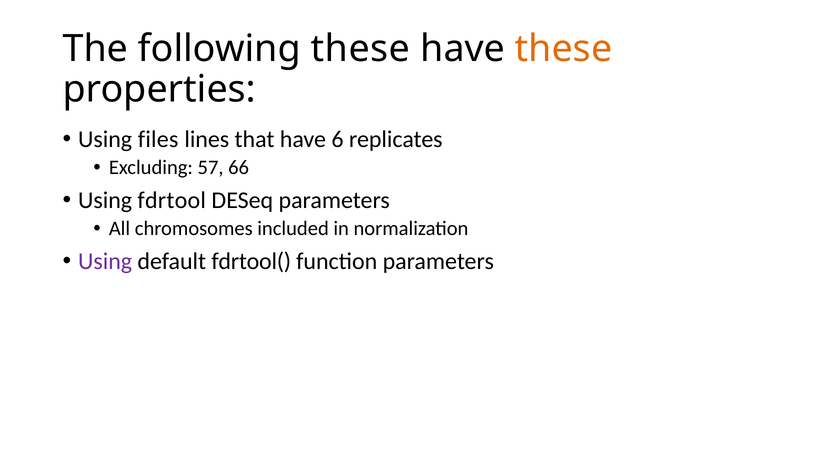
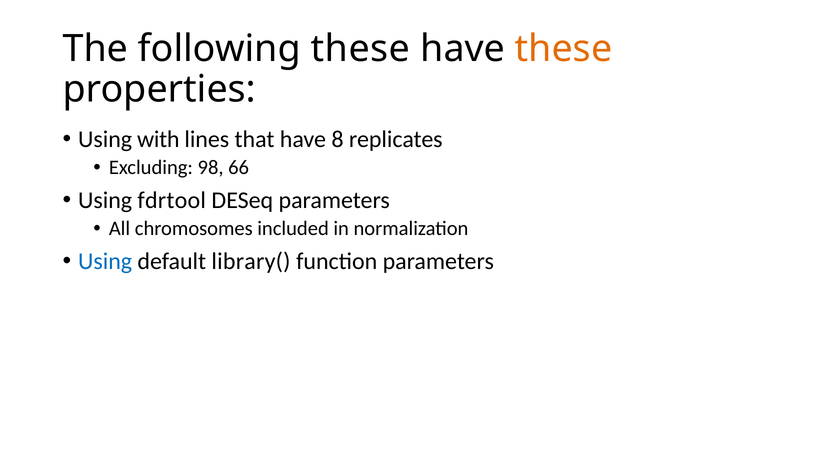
files: files -> with
6: 6 -> 8
57: 57 -> 98
Using at (105, 261) colour: purple -> blue
fdrtool(: fdrtool( -> library(
